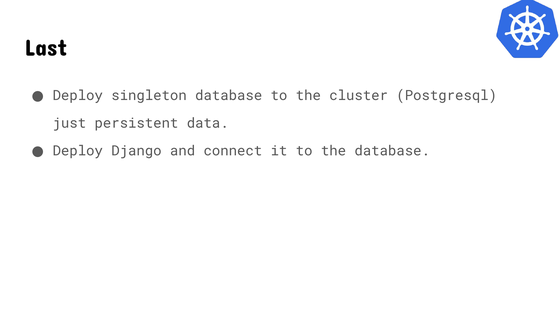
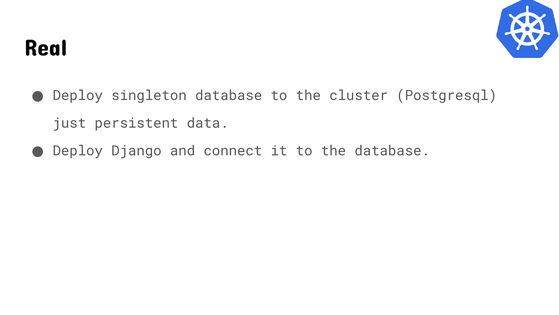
Last: Last -> Real
